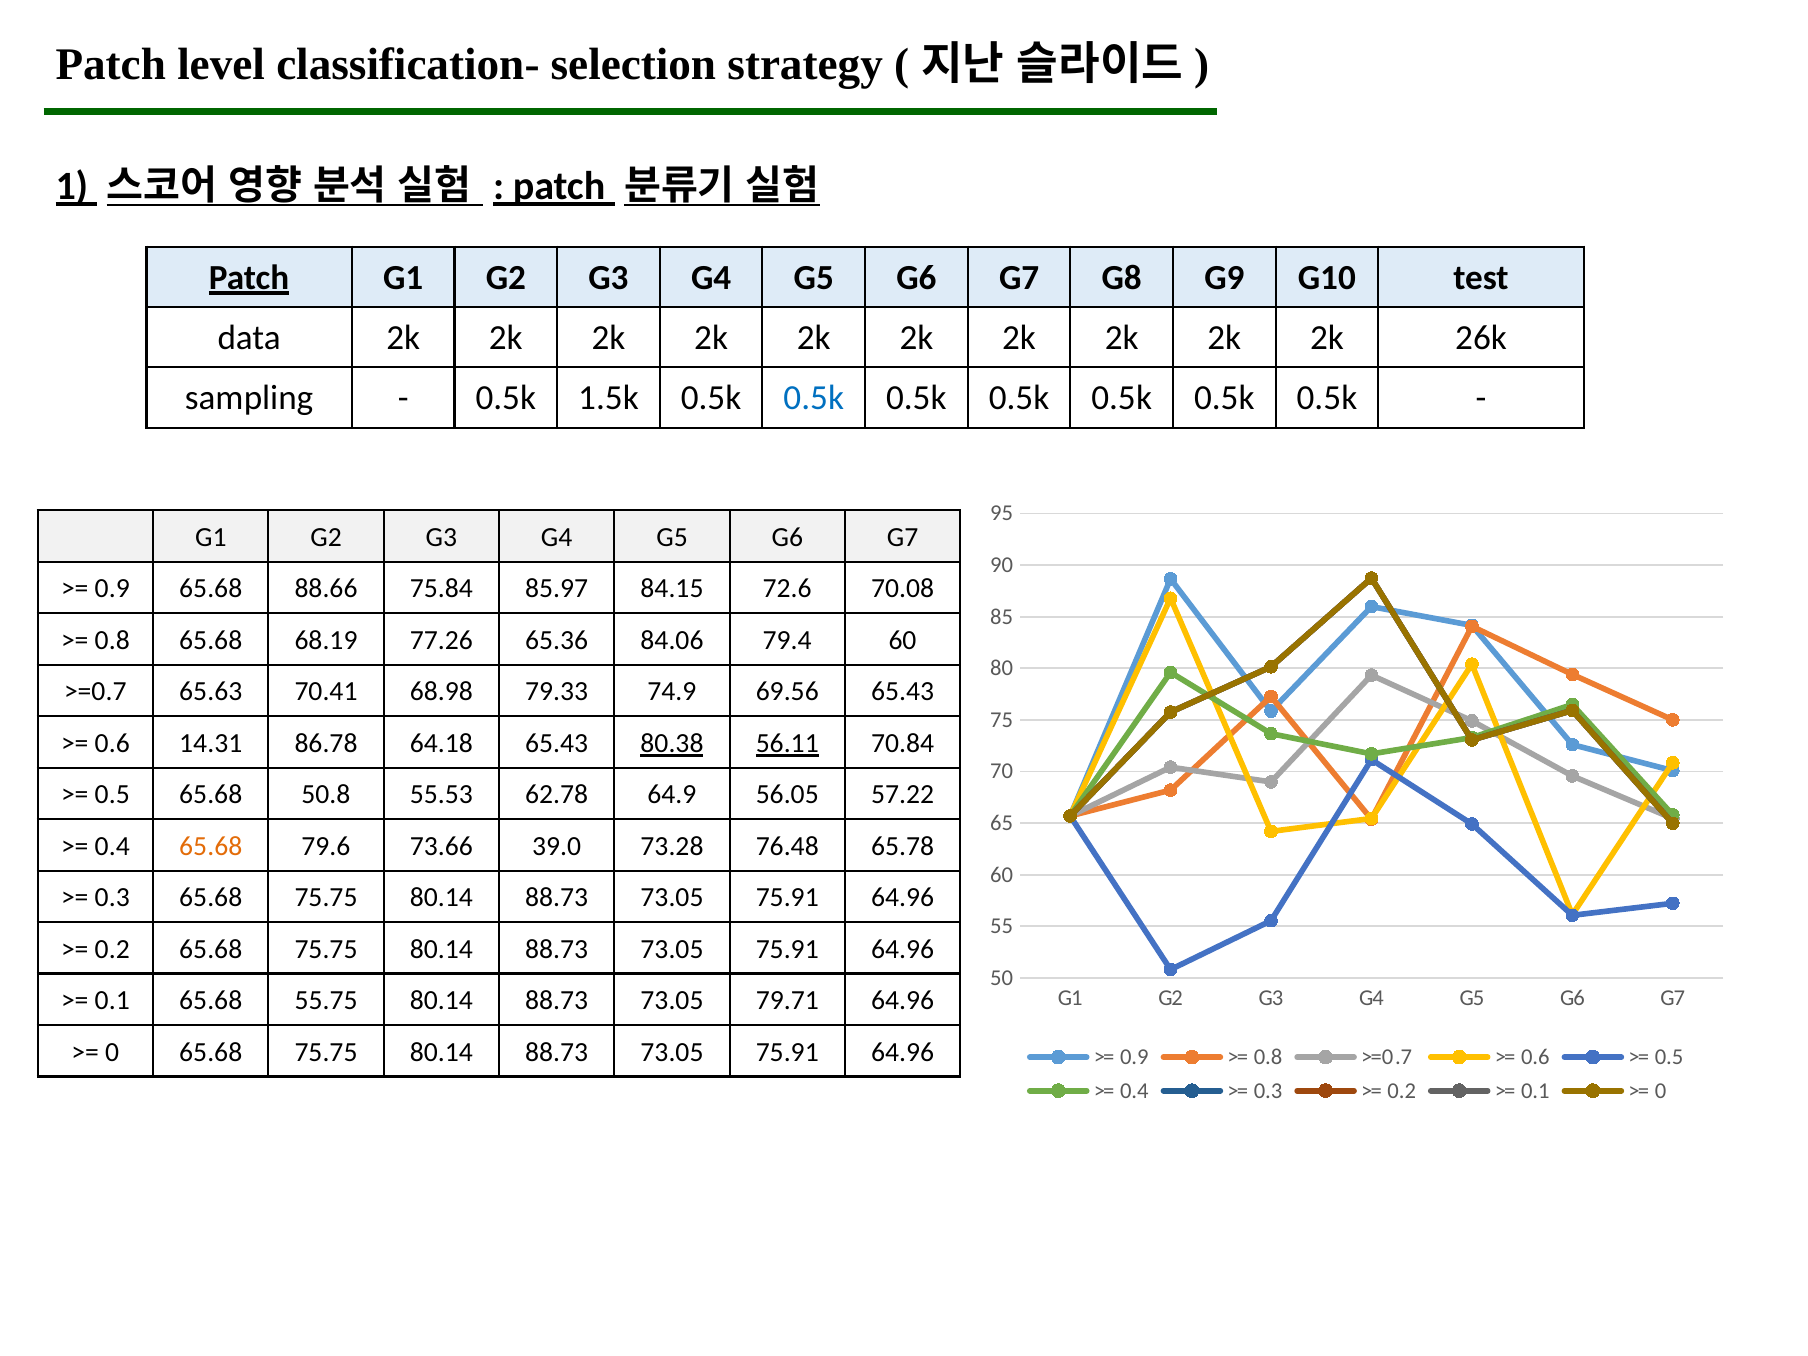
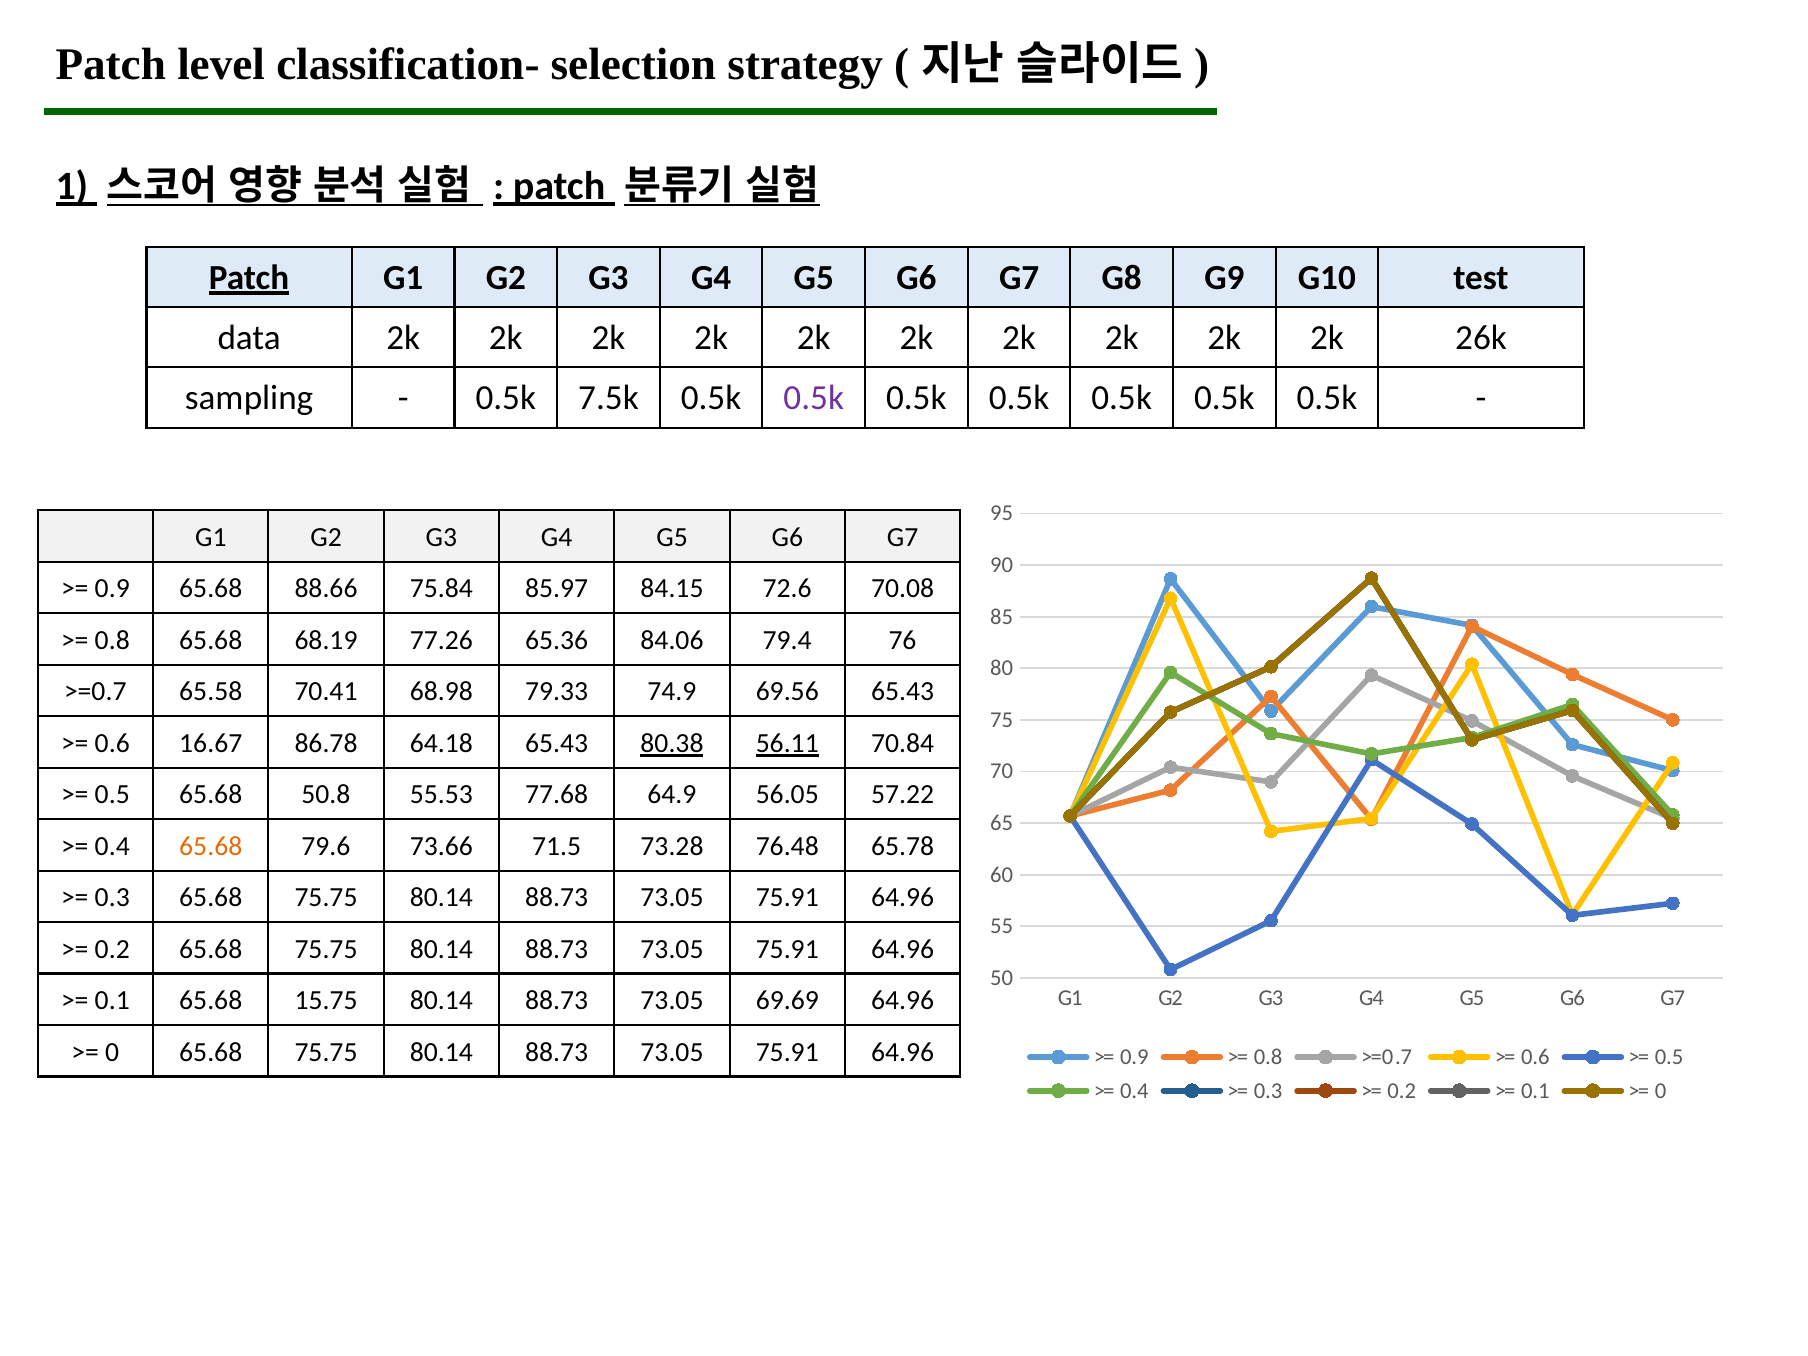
1.5k: 1.5k -> 7.5k
0.5k at (814, 398) colour: blue -> purple
79.4 60: 60 -> 76
65.63: 65.63 -> 65.58
14.31: 14.31 -> 16.67
62.78: 62.78 -> 77.68
39.0: 39.0 -> 71.5
55.75: 55.75 -> 15.75
79.71: 79.71 -> 69.69
